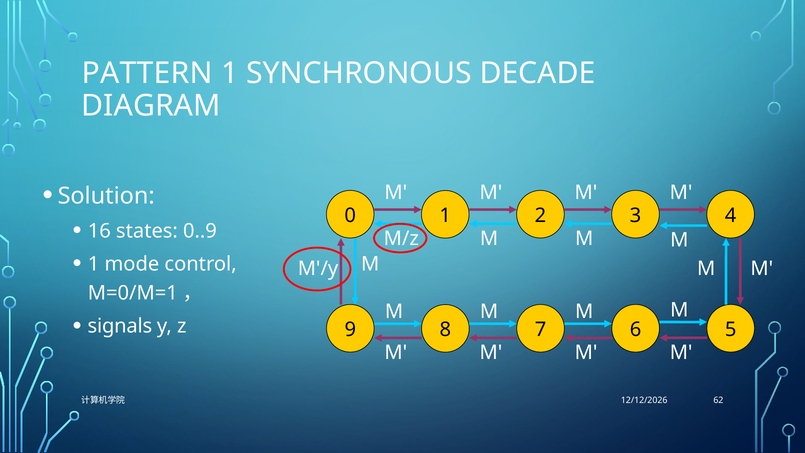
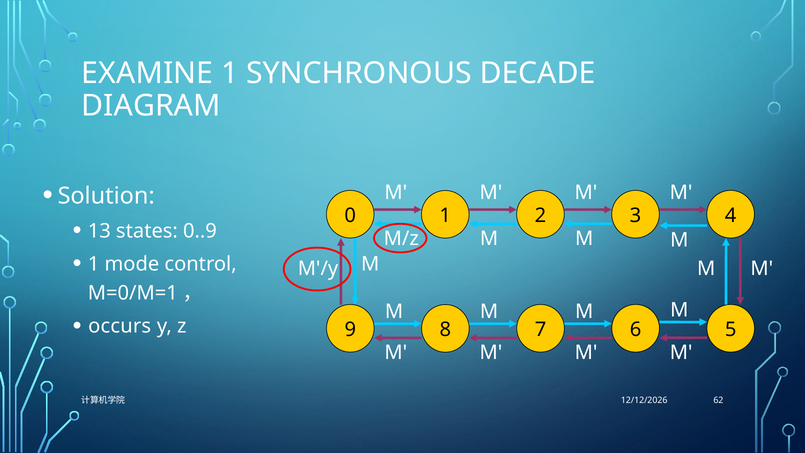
PATTERN: PATTERN -> EXAMINE
16: 16 -> 13
signals: signals -> occurs
